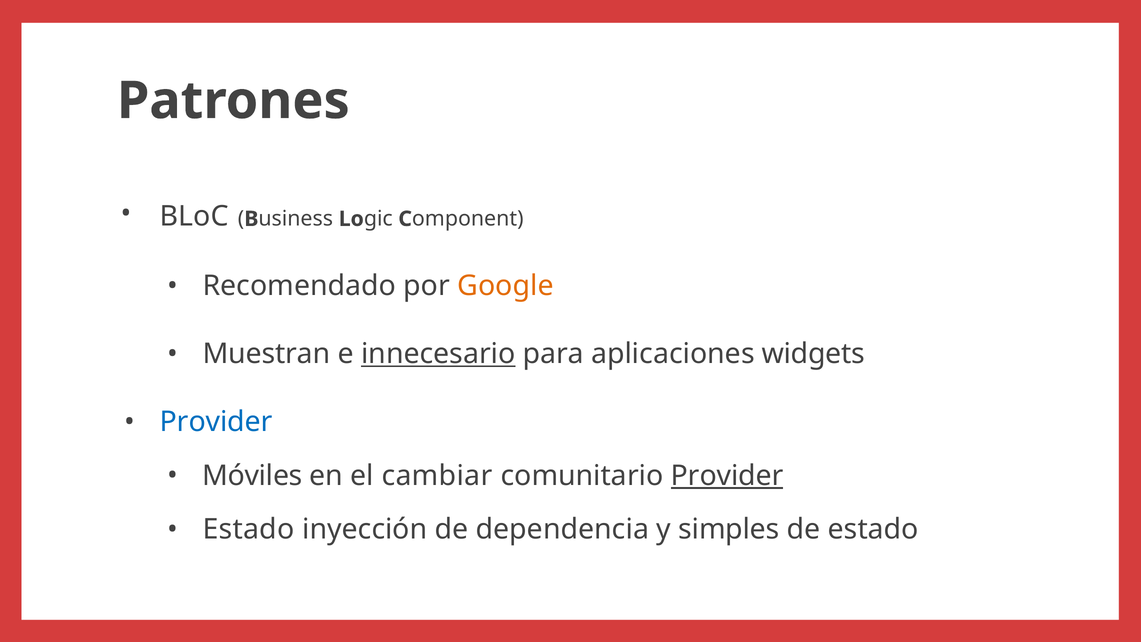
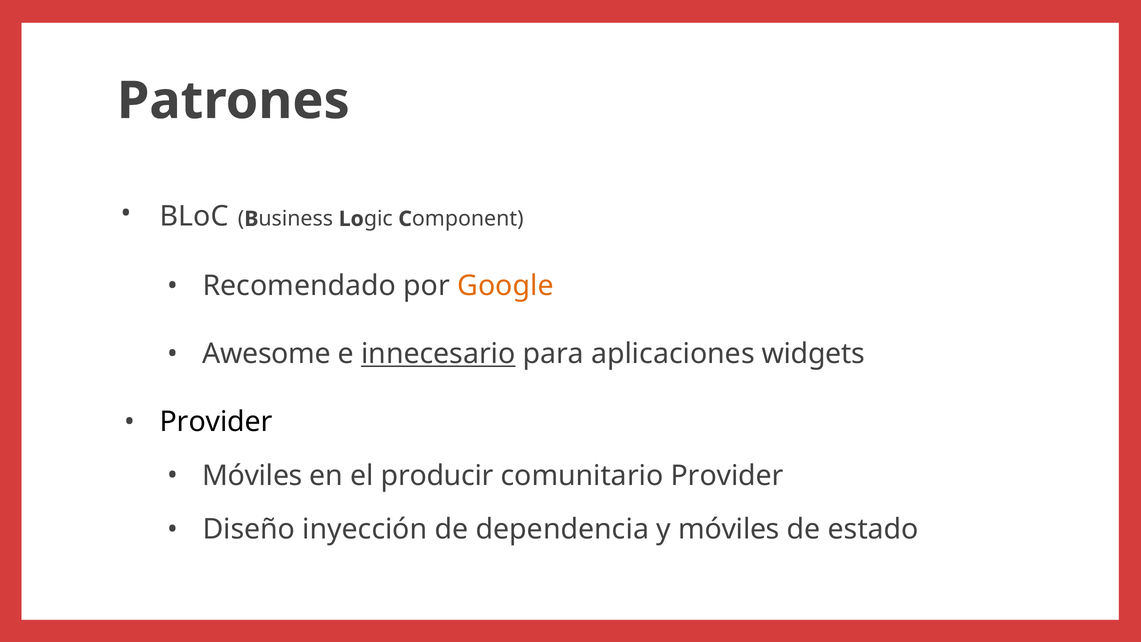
Muestran: Muestran -> Awesome
Provider at (216, 422) colour: blue -> black
cambiar: cambiar -> producir
Provider at (727, 476) underline: present -> none
Estado at (249, 529): Estado -> Diseño
y simples: simples -> móviles
